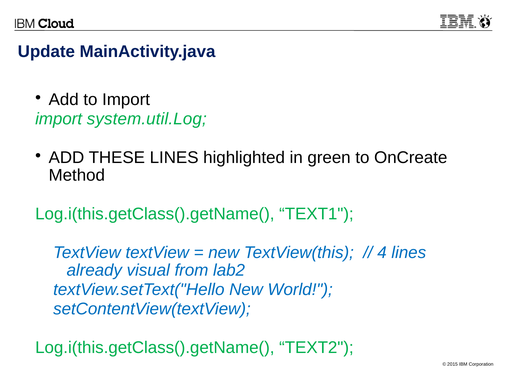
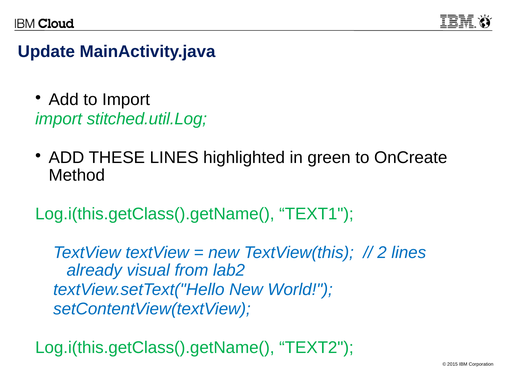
system.util.Log: system.util.Log -> stitched.util.Log
4: 4 -> 2
